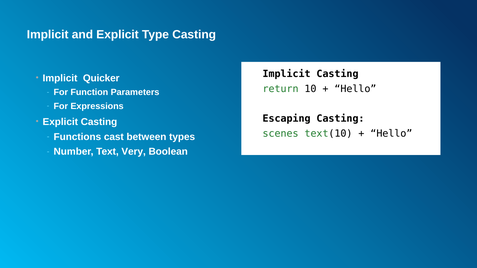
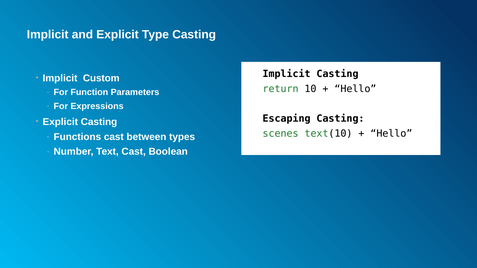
Quicker: Quicker -> Custom
Text Very: Very -> Cast
